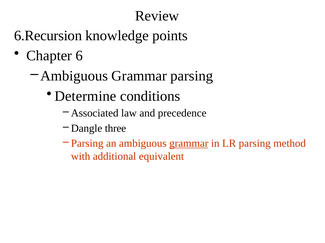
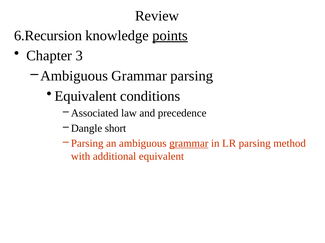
points underline: none -> present
6: 6 -> 3
Determine at (86, 96): Determine -> Equivalent
three: three -> short
